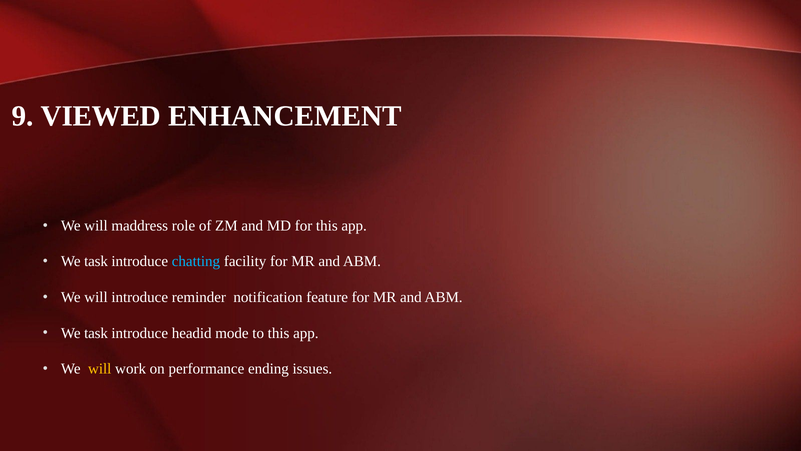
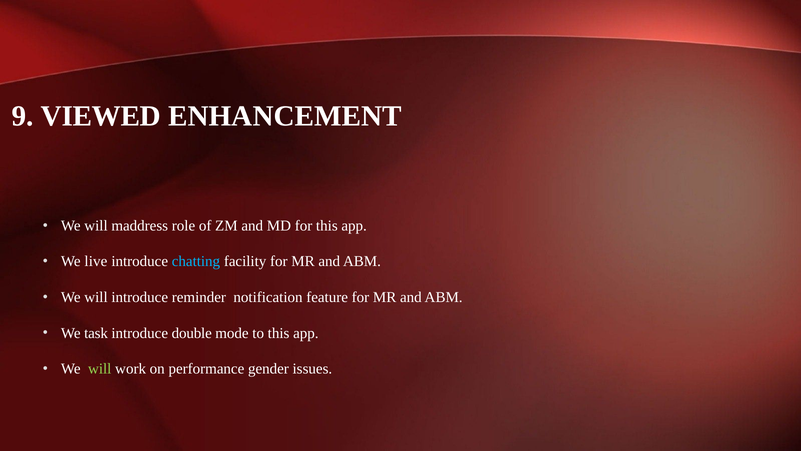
task at (96, 261): task -> live
headid: headid -> double
will at (100, 369) colour: yellow -> light green
ending: ending -> gender
